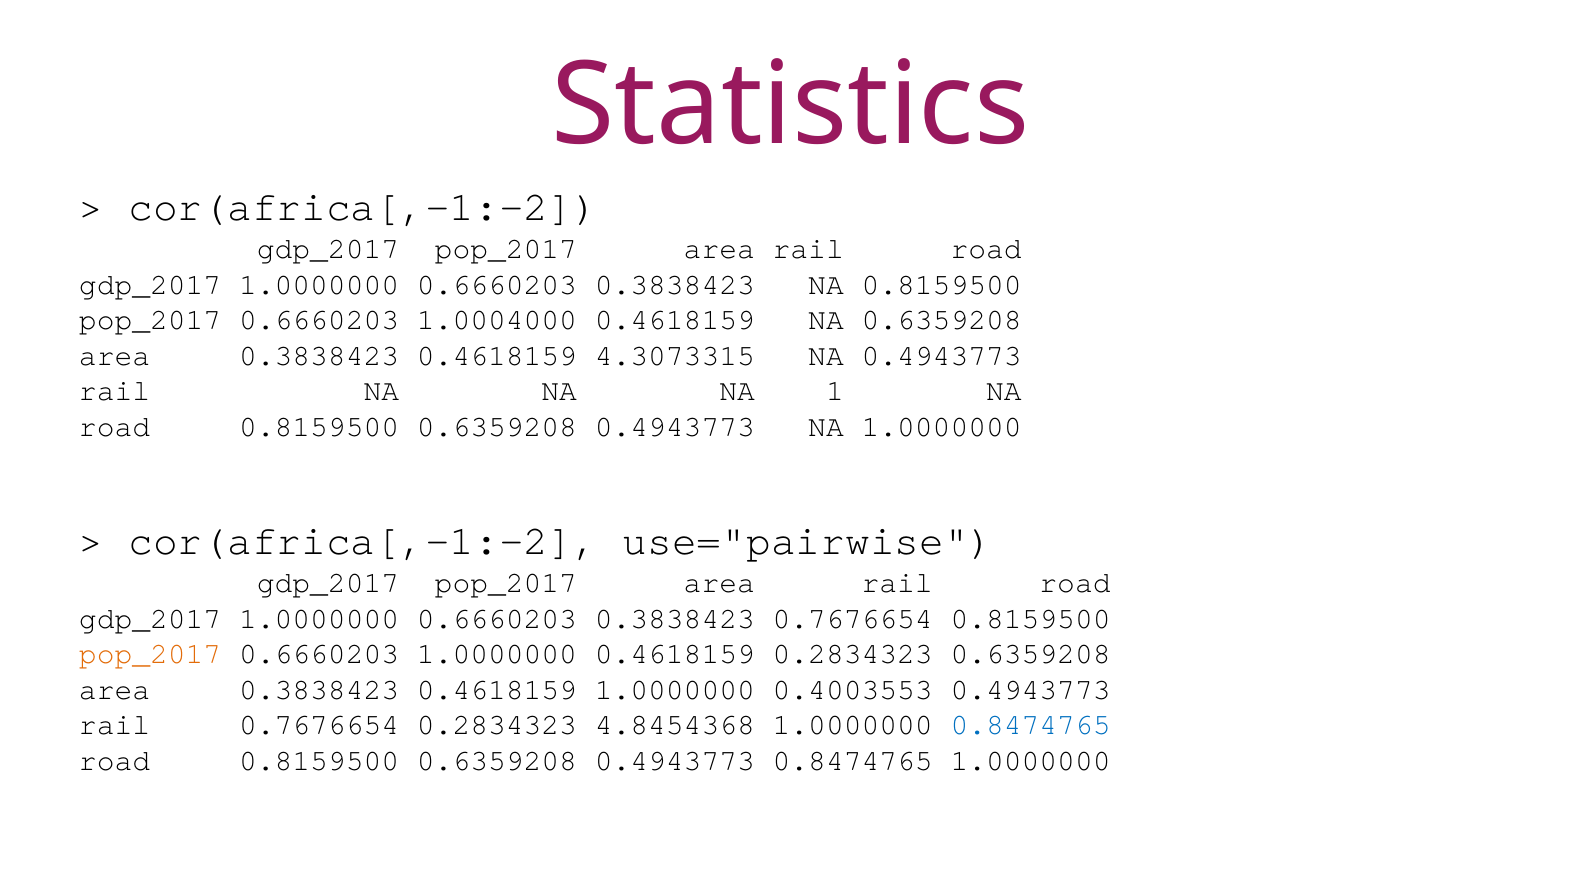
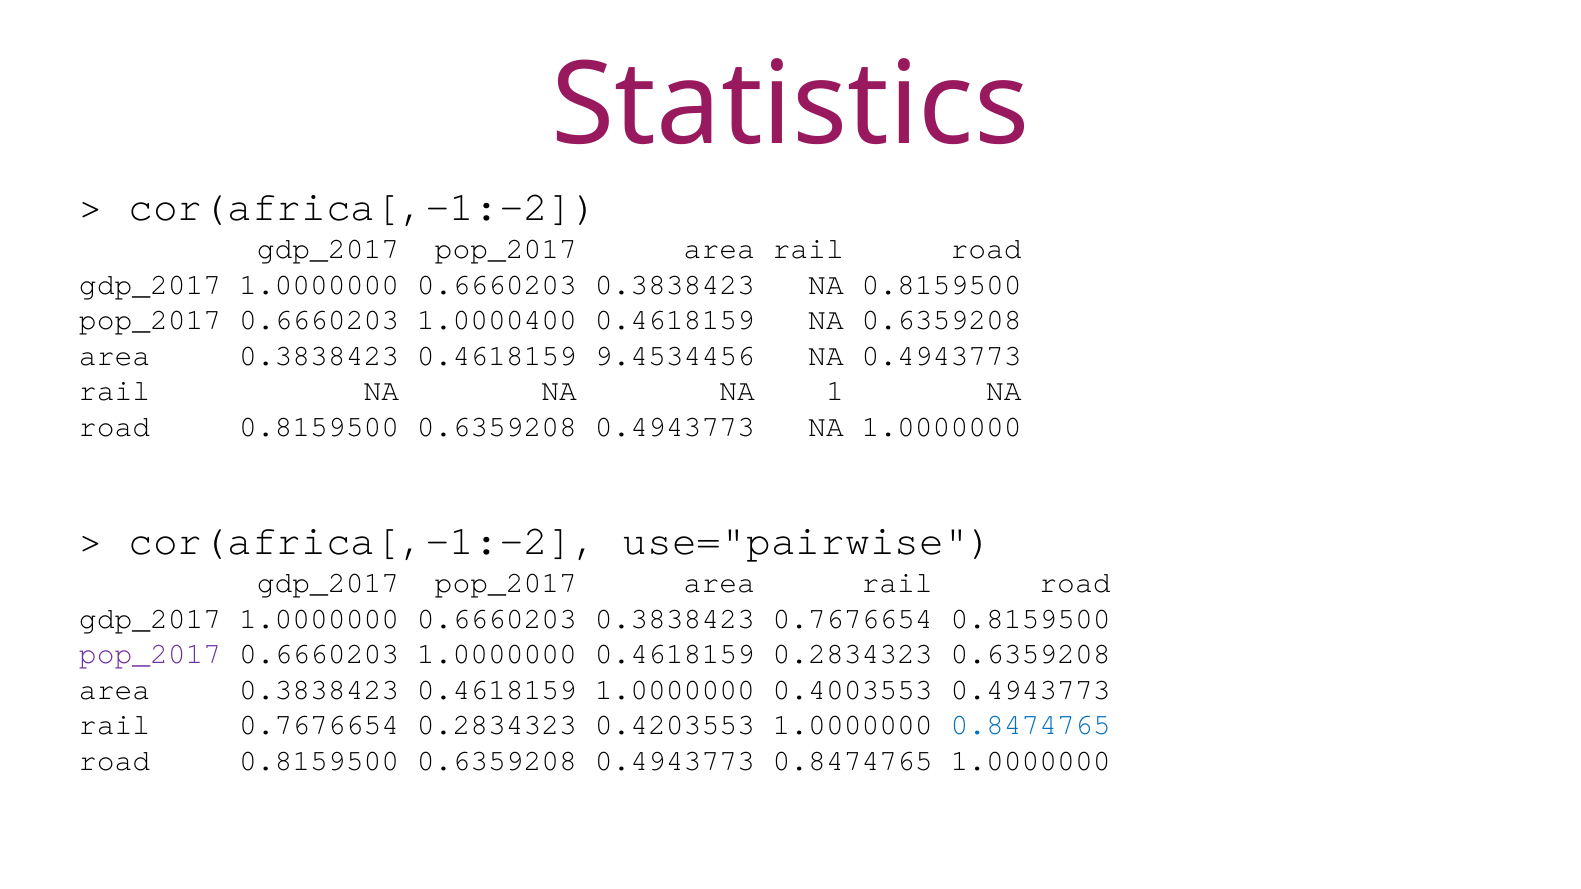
1.0004000: 1.0004000 -> 1.0000400
4.3073315: 4.3073315 -> 9.4534456
pop_2017 at (150, 654) colour: orange -> purple
4.8454368: 4.8454368 -> 0.4203553
